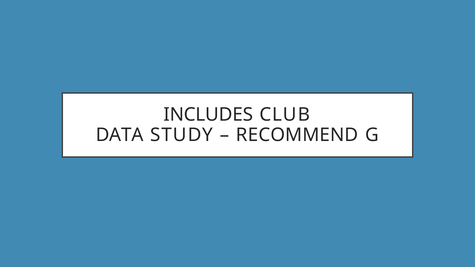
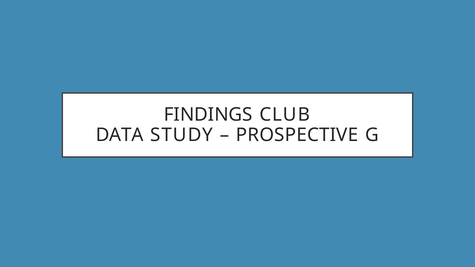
INCLUDES: INCLUDES -> FINDINGS
RECOMMEND: RECOMMEND -> PROSPECTIVE
